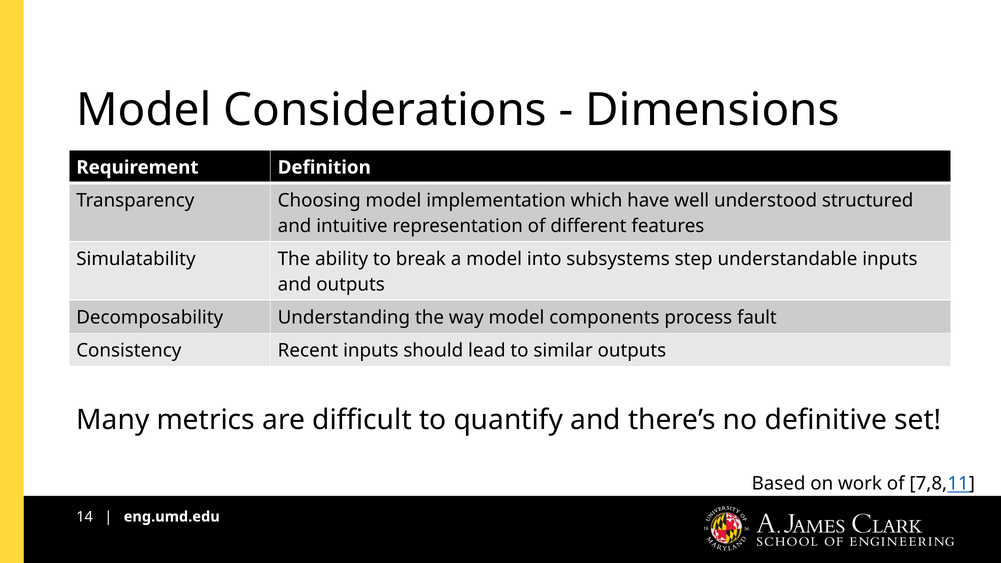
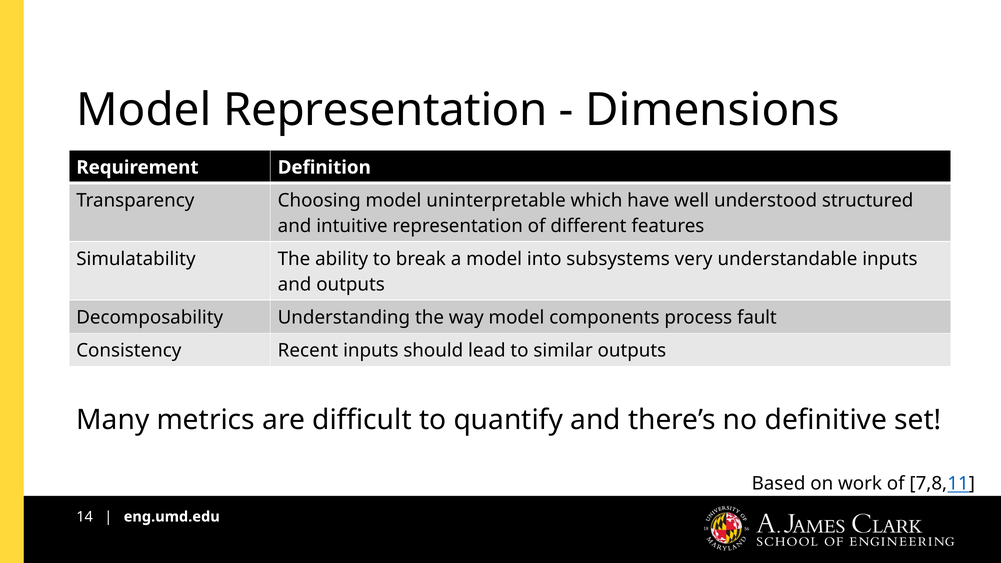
Model Considerations: Considerations -> Representation
implementation: implementation -> uninterpretable
step: step -> very
